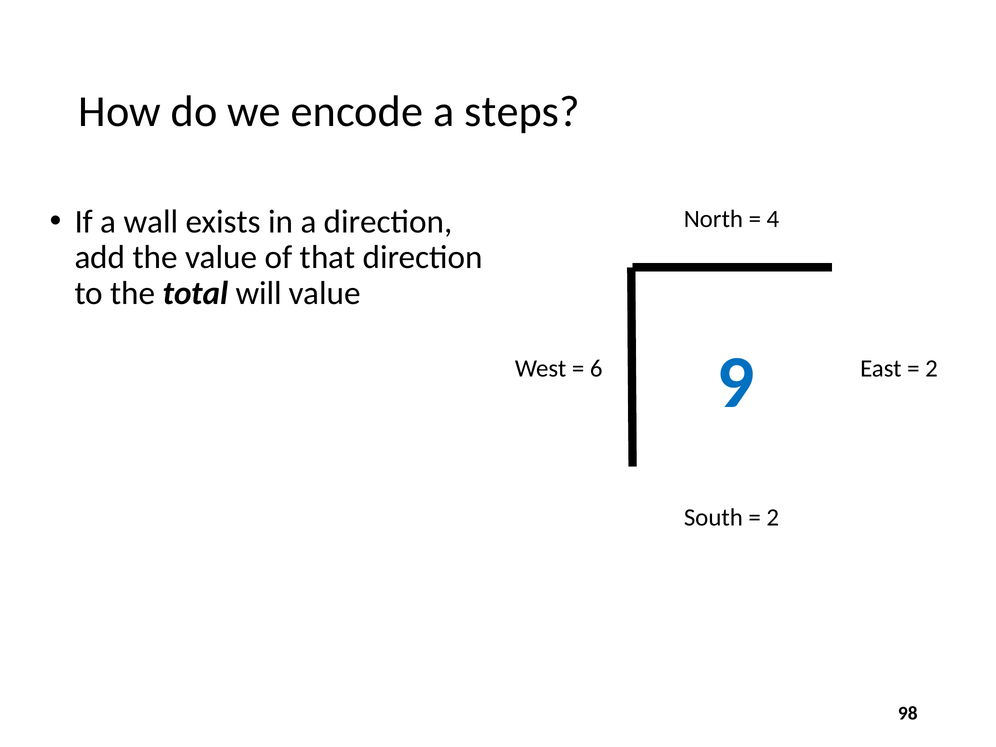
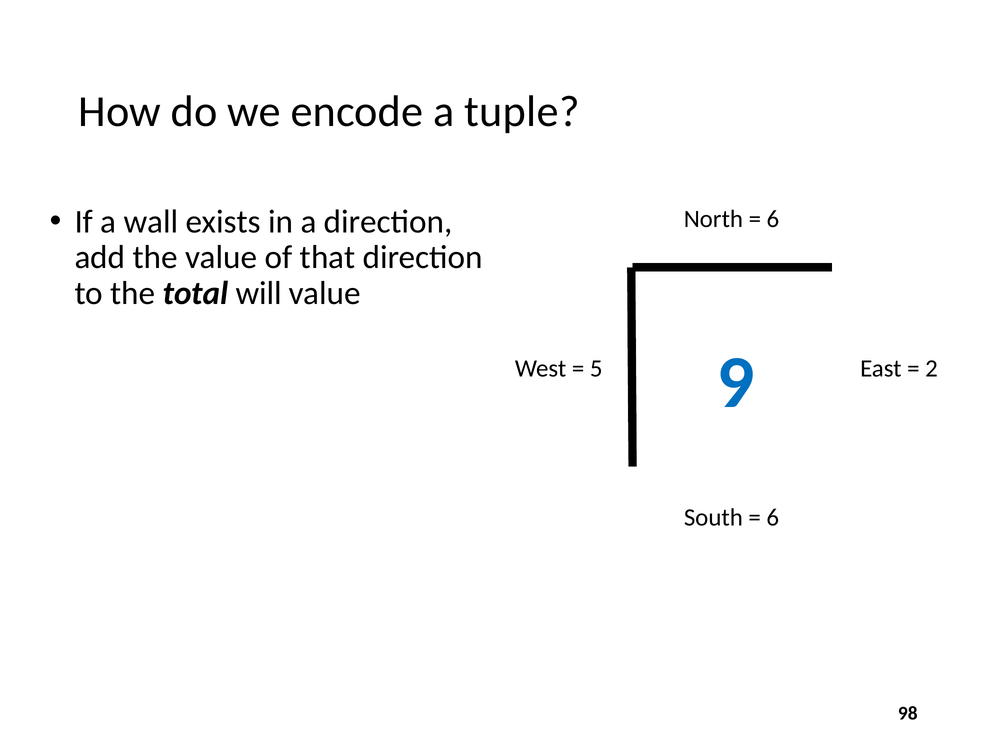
steps: steps -> tuple
4 at (773, 219): 4 -> 6
6: 6 -> 5
2 at (773, 518): 2 -> 6
